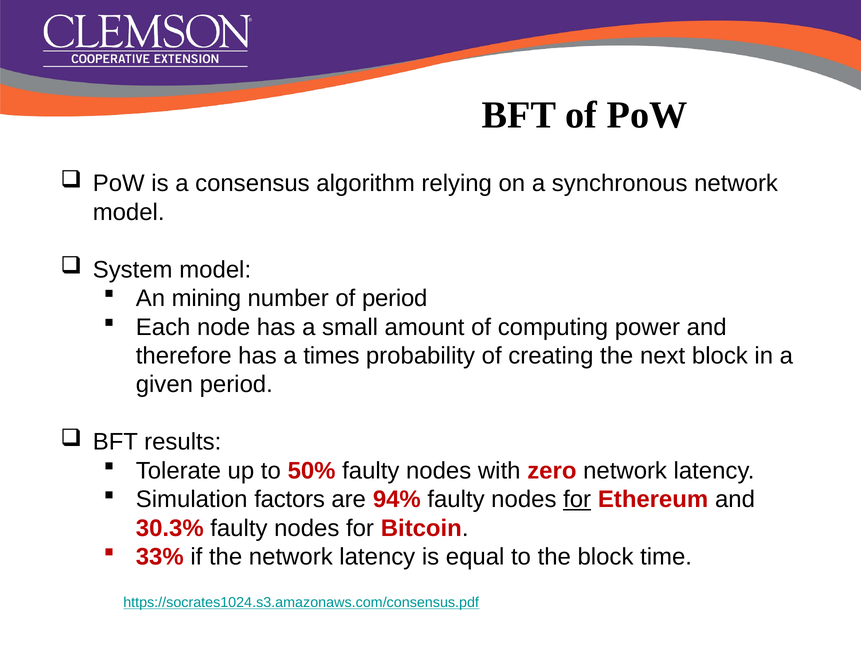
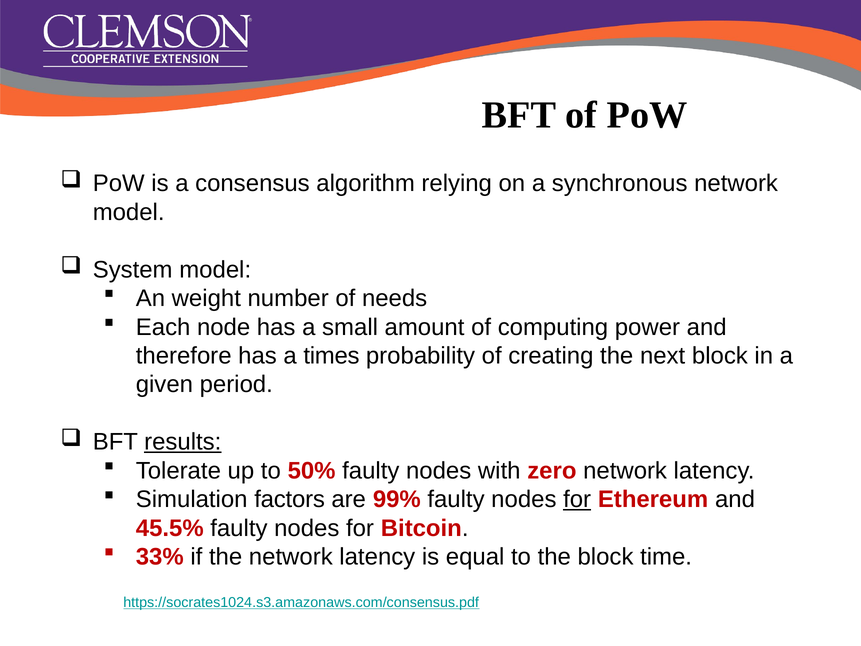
mining: mining -> weight
of period: period -> needs
results underline: none -> present
94%: 94% -> 99%
30.3%: 30.3% -> 45.5%
